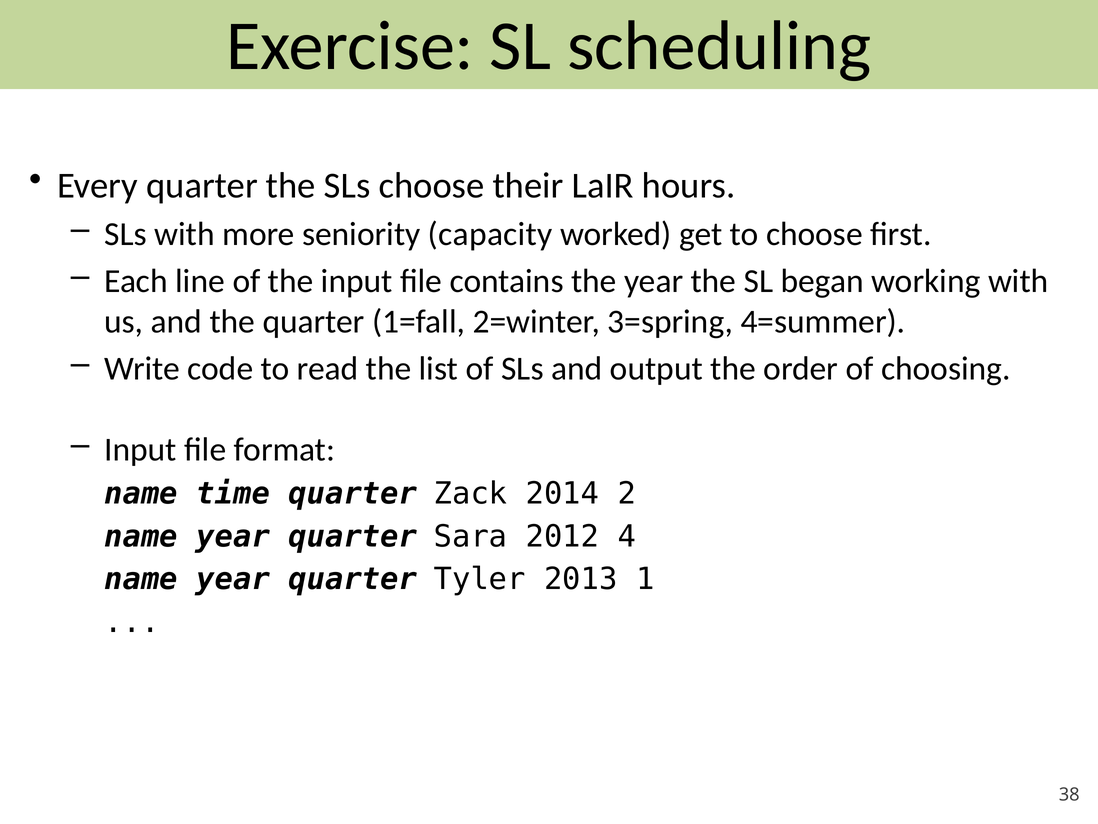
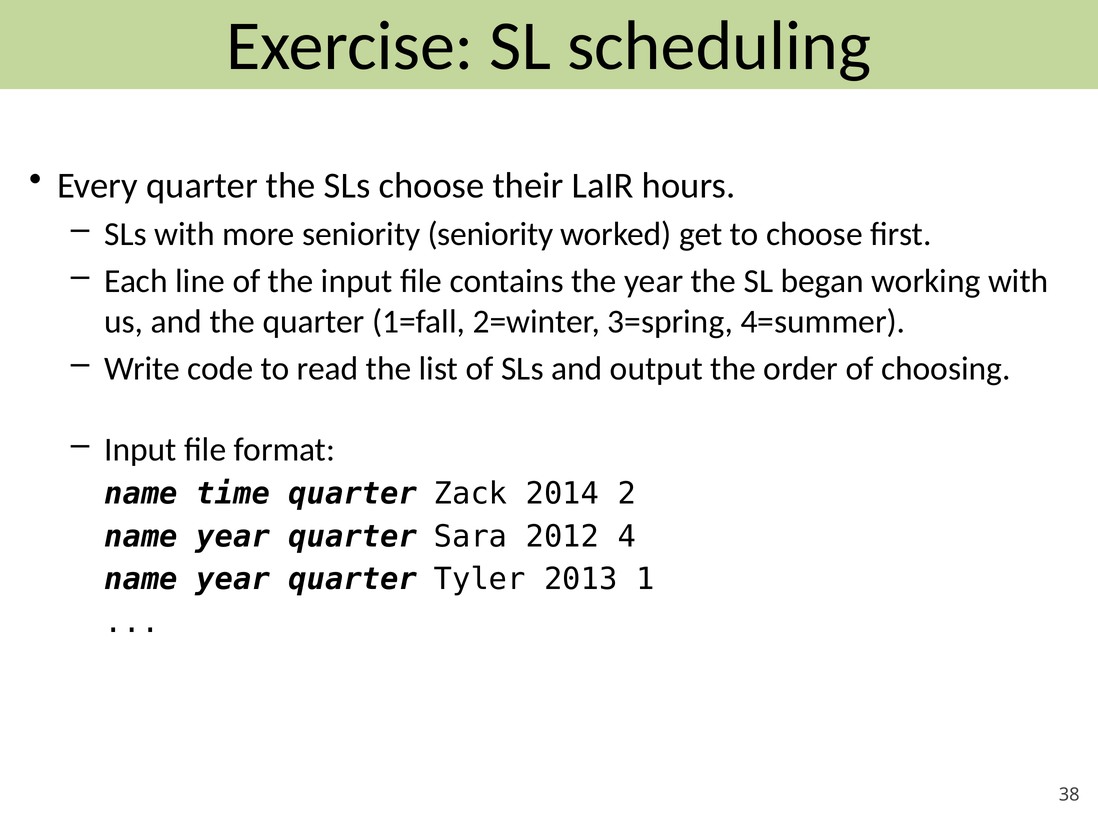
seniority capacity: capacity -> seniority
